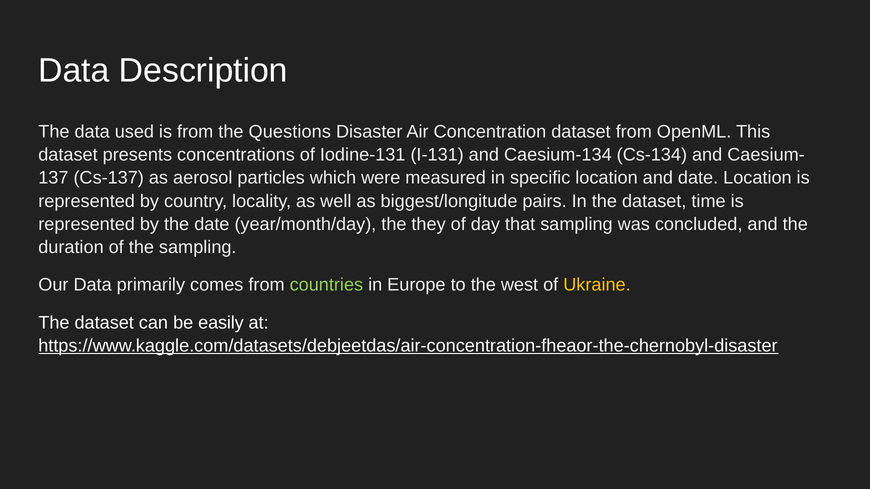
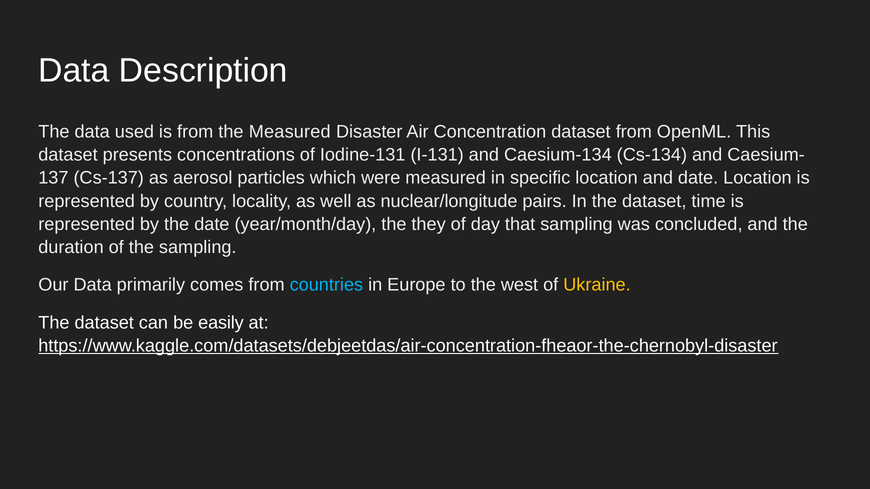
the Questions: Questions -> Measured
biggest/longitude: biggest/longitude -> nuclear/longitude
countries colour: light green -> light blue
